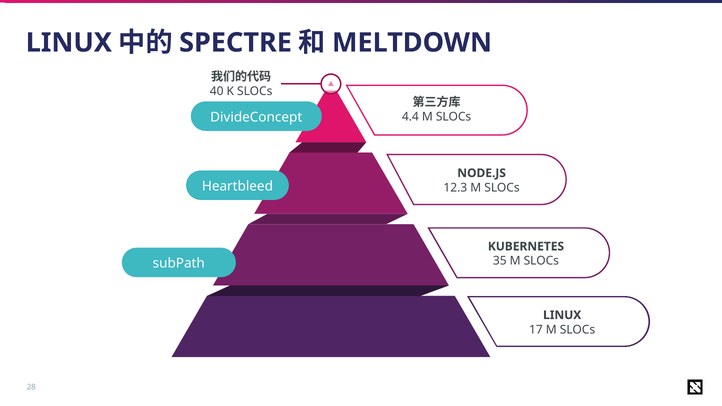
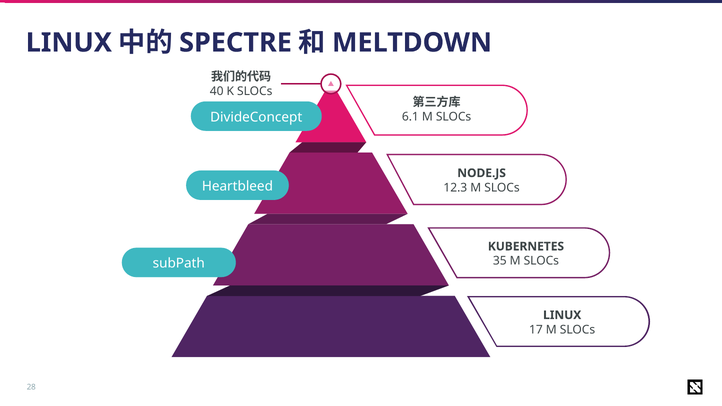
4.4: 4.4 -> 6.1
